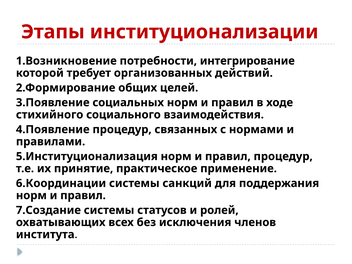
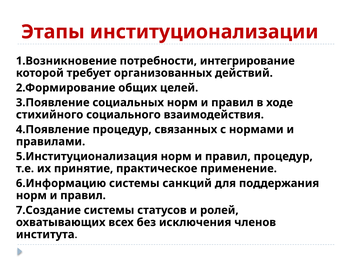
6.Координации: 6.Координации -> 6.Информацию
